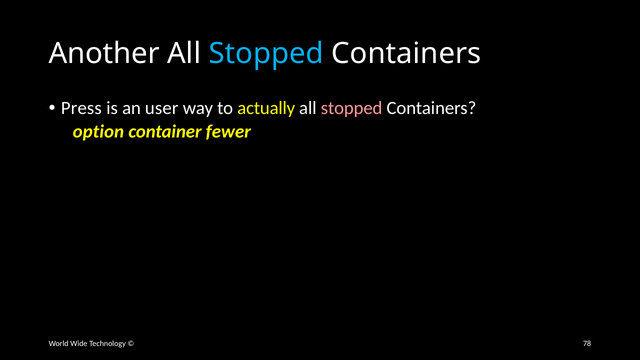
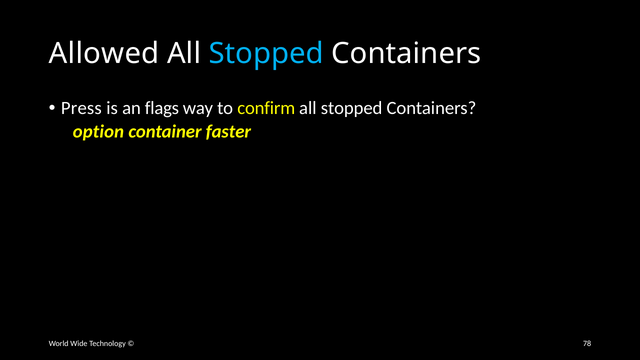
Another: Another -> Allowed
user: user -> flags
actually: actually -> confirm
stopped at (352, 108) colour: pink -> white
fewer: fewer -> faster
